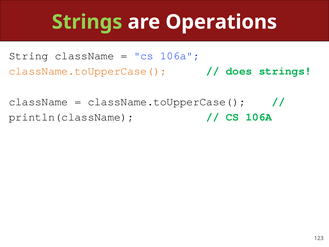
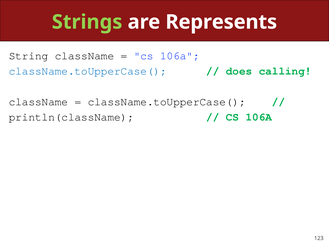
Operations: Operations -> Represents
className.toUpperCase( at (88, 71) colour: orange -> blue
does strings: strings -> calling
